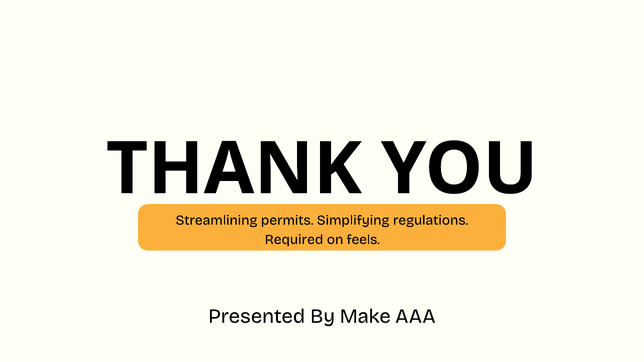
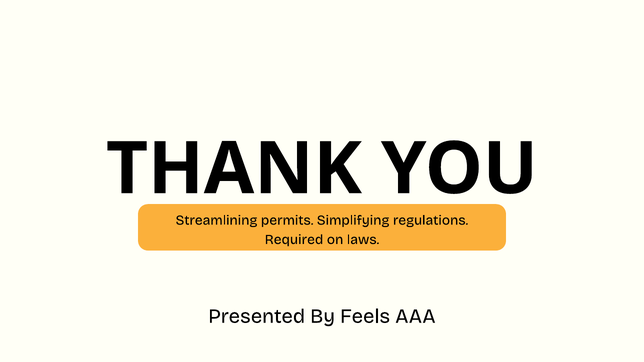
feels: feels -> laws
Make: Make -> Feels
